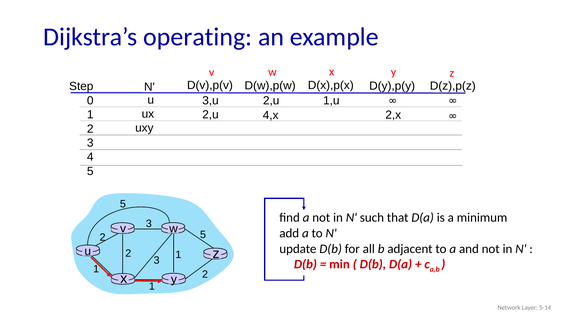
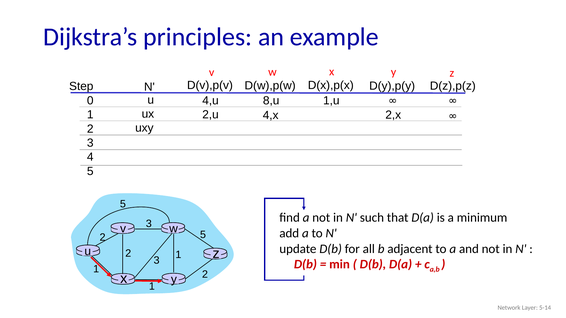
operating: operating -> principles
2,u at (271, 101): 2,u -> 8,u
3,u: 3,u -> 4,u
